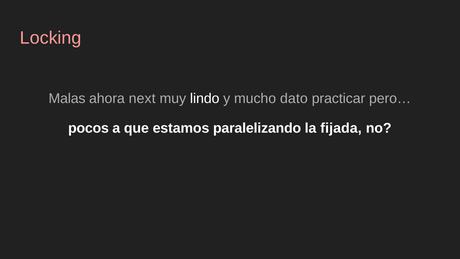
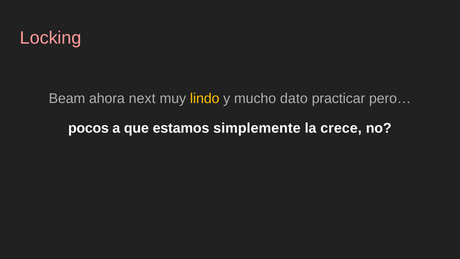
Malas: Malas -> Beam
lindo colour: white -> yellow
paralelizando: paralelizando -> simplemente
fijada: fijada -> crece
